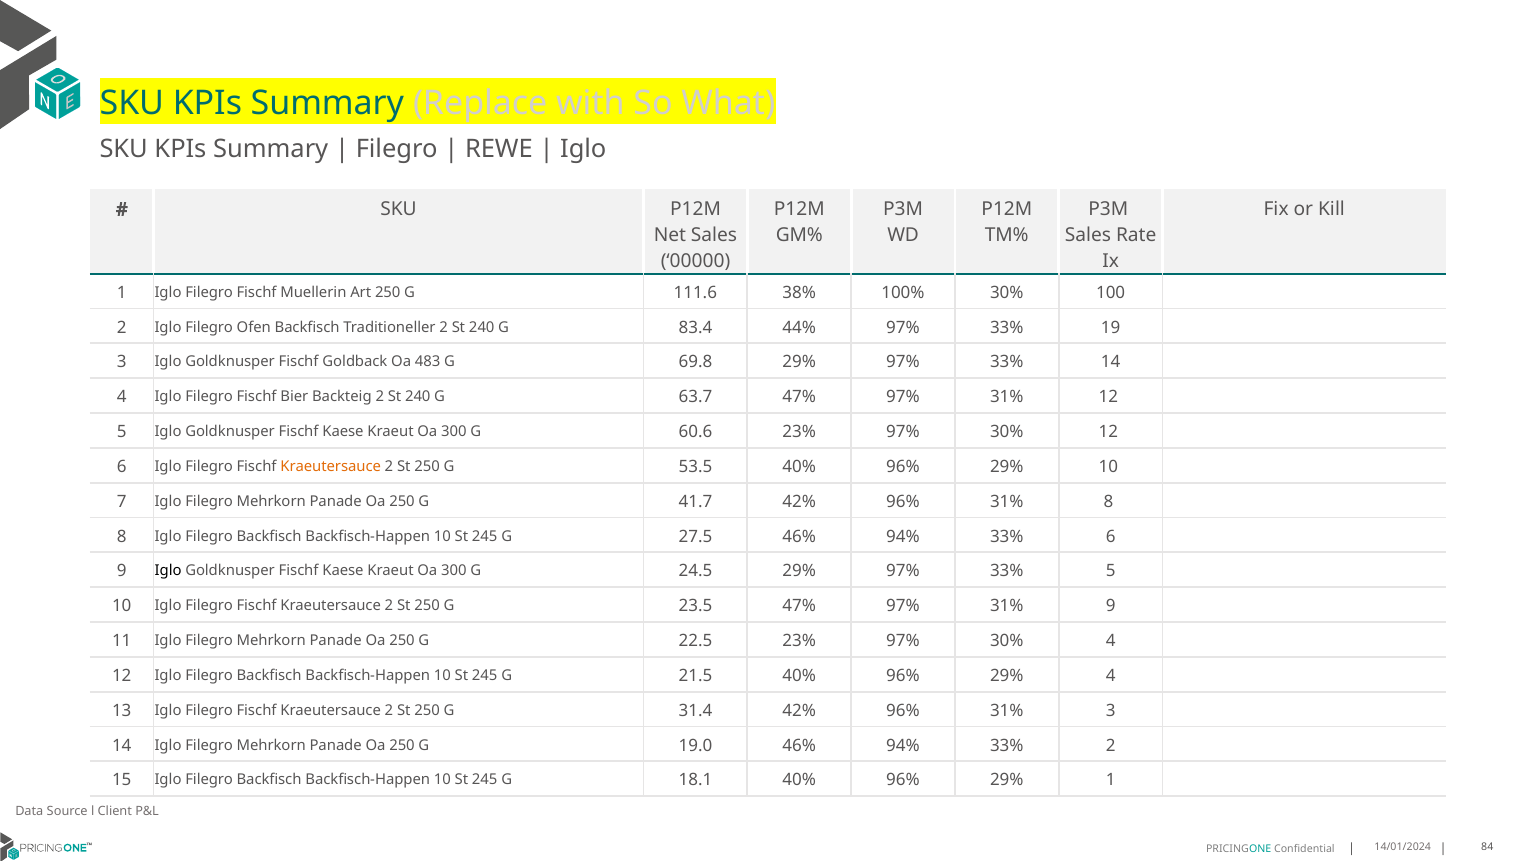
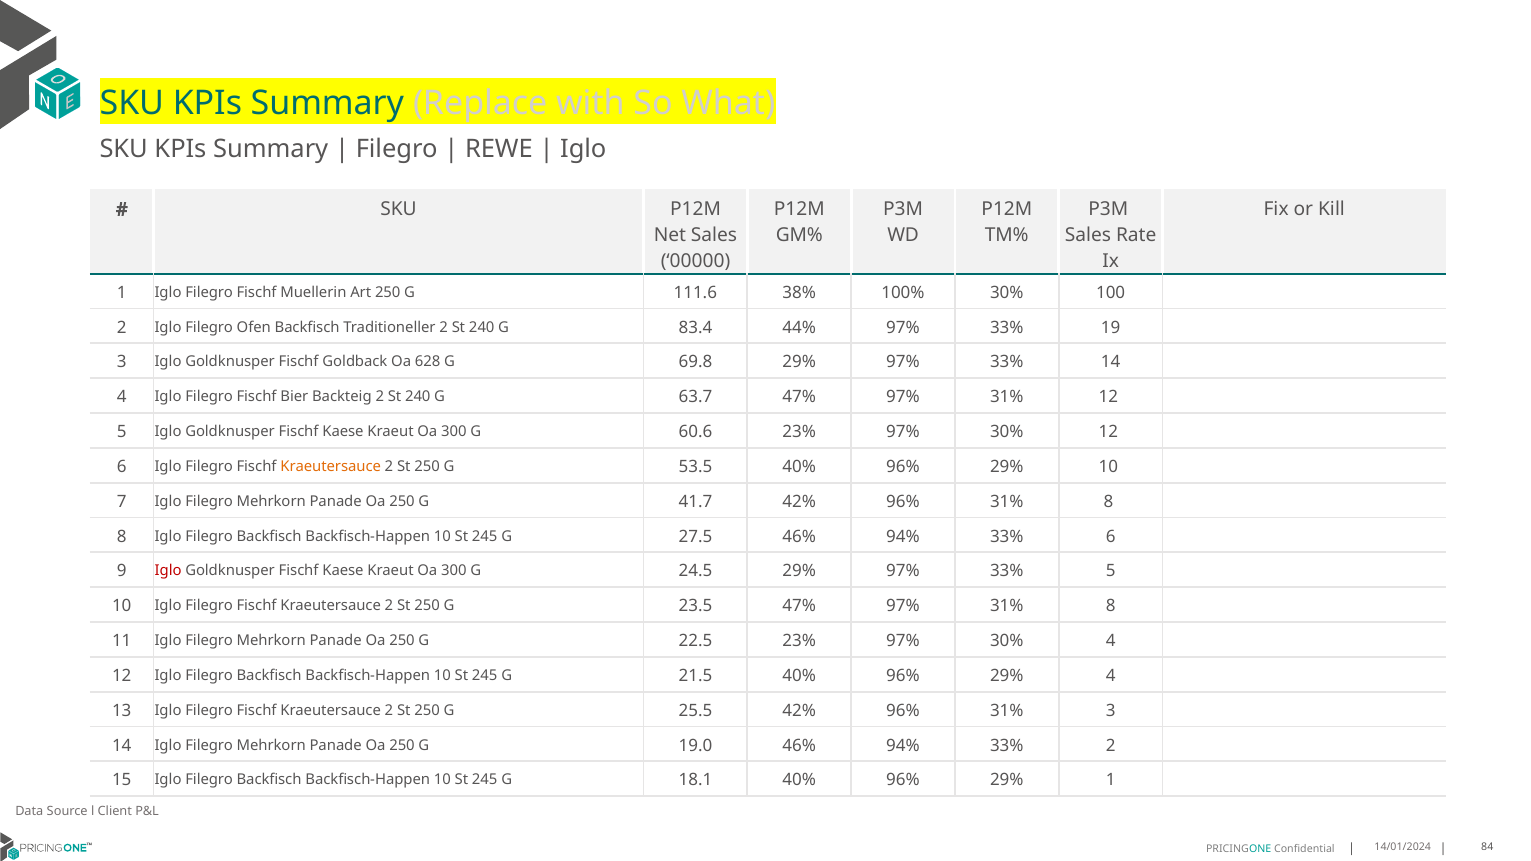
483: 483 -> 628
Iglo at (168, 571) colour: black -> red
97% 31% 9: 9 -> 8
31.4: 31.4 -> 25.5
